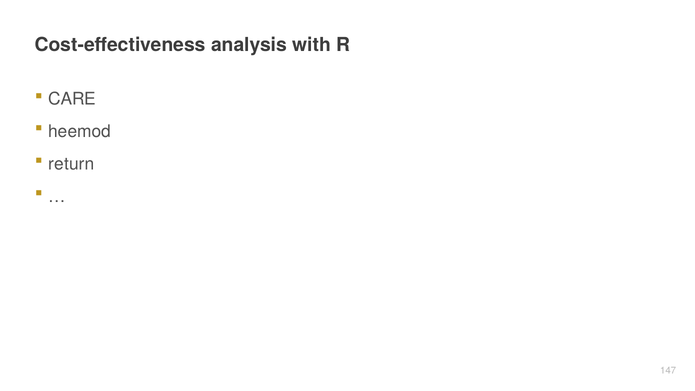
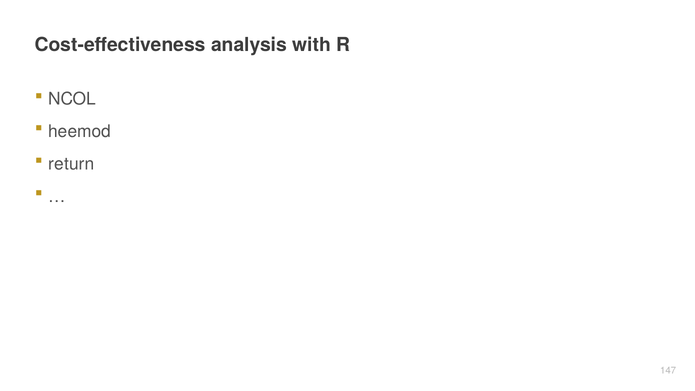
CARE: CARE -> NCOL
